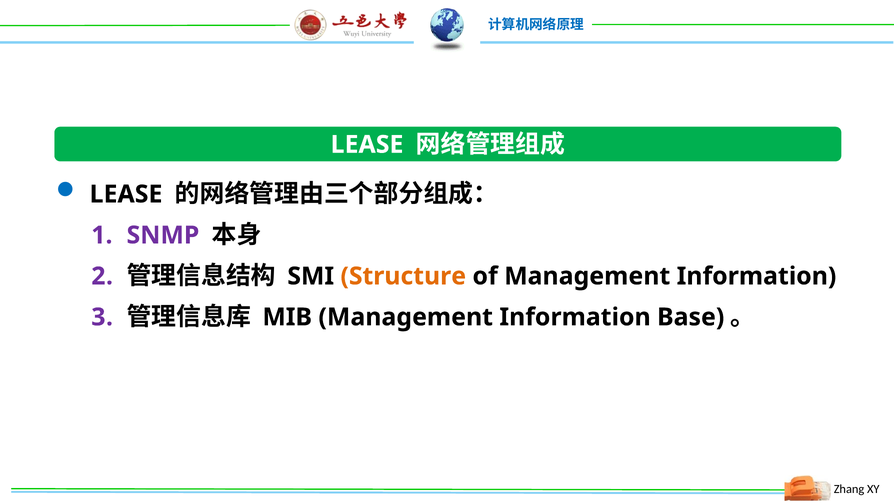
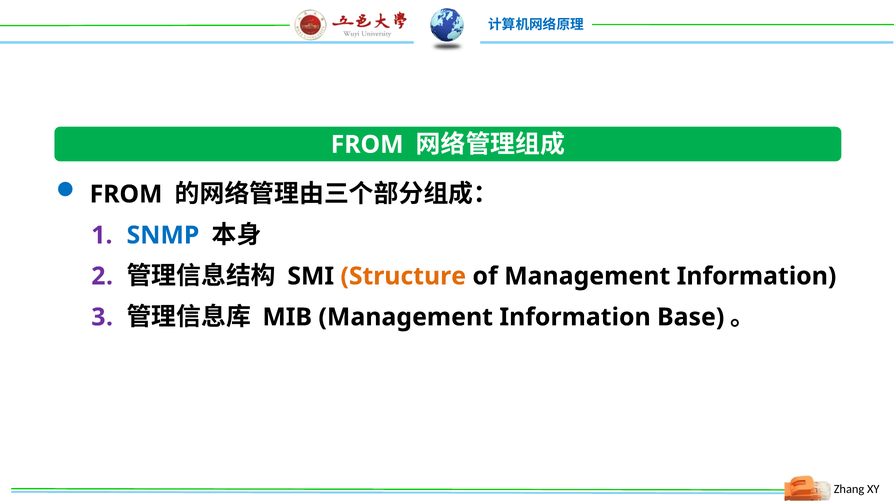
LEASE at (367, 145): LEASE -> FROM
LEASE at (126, 194): LEASE -> FROM
SNMP colour: purple -> blue
